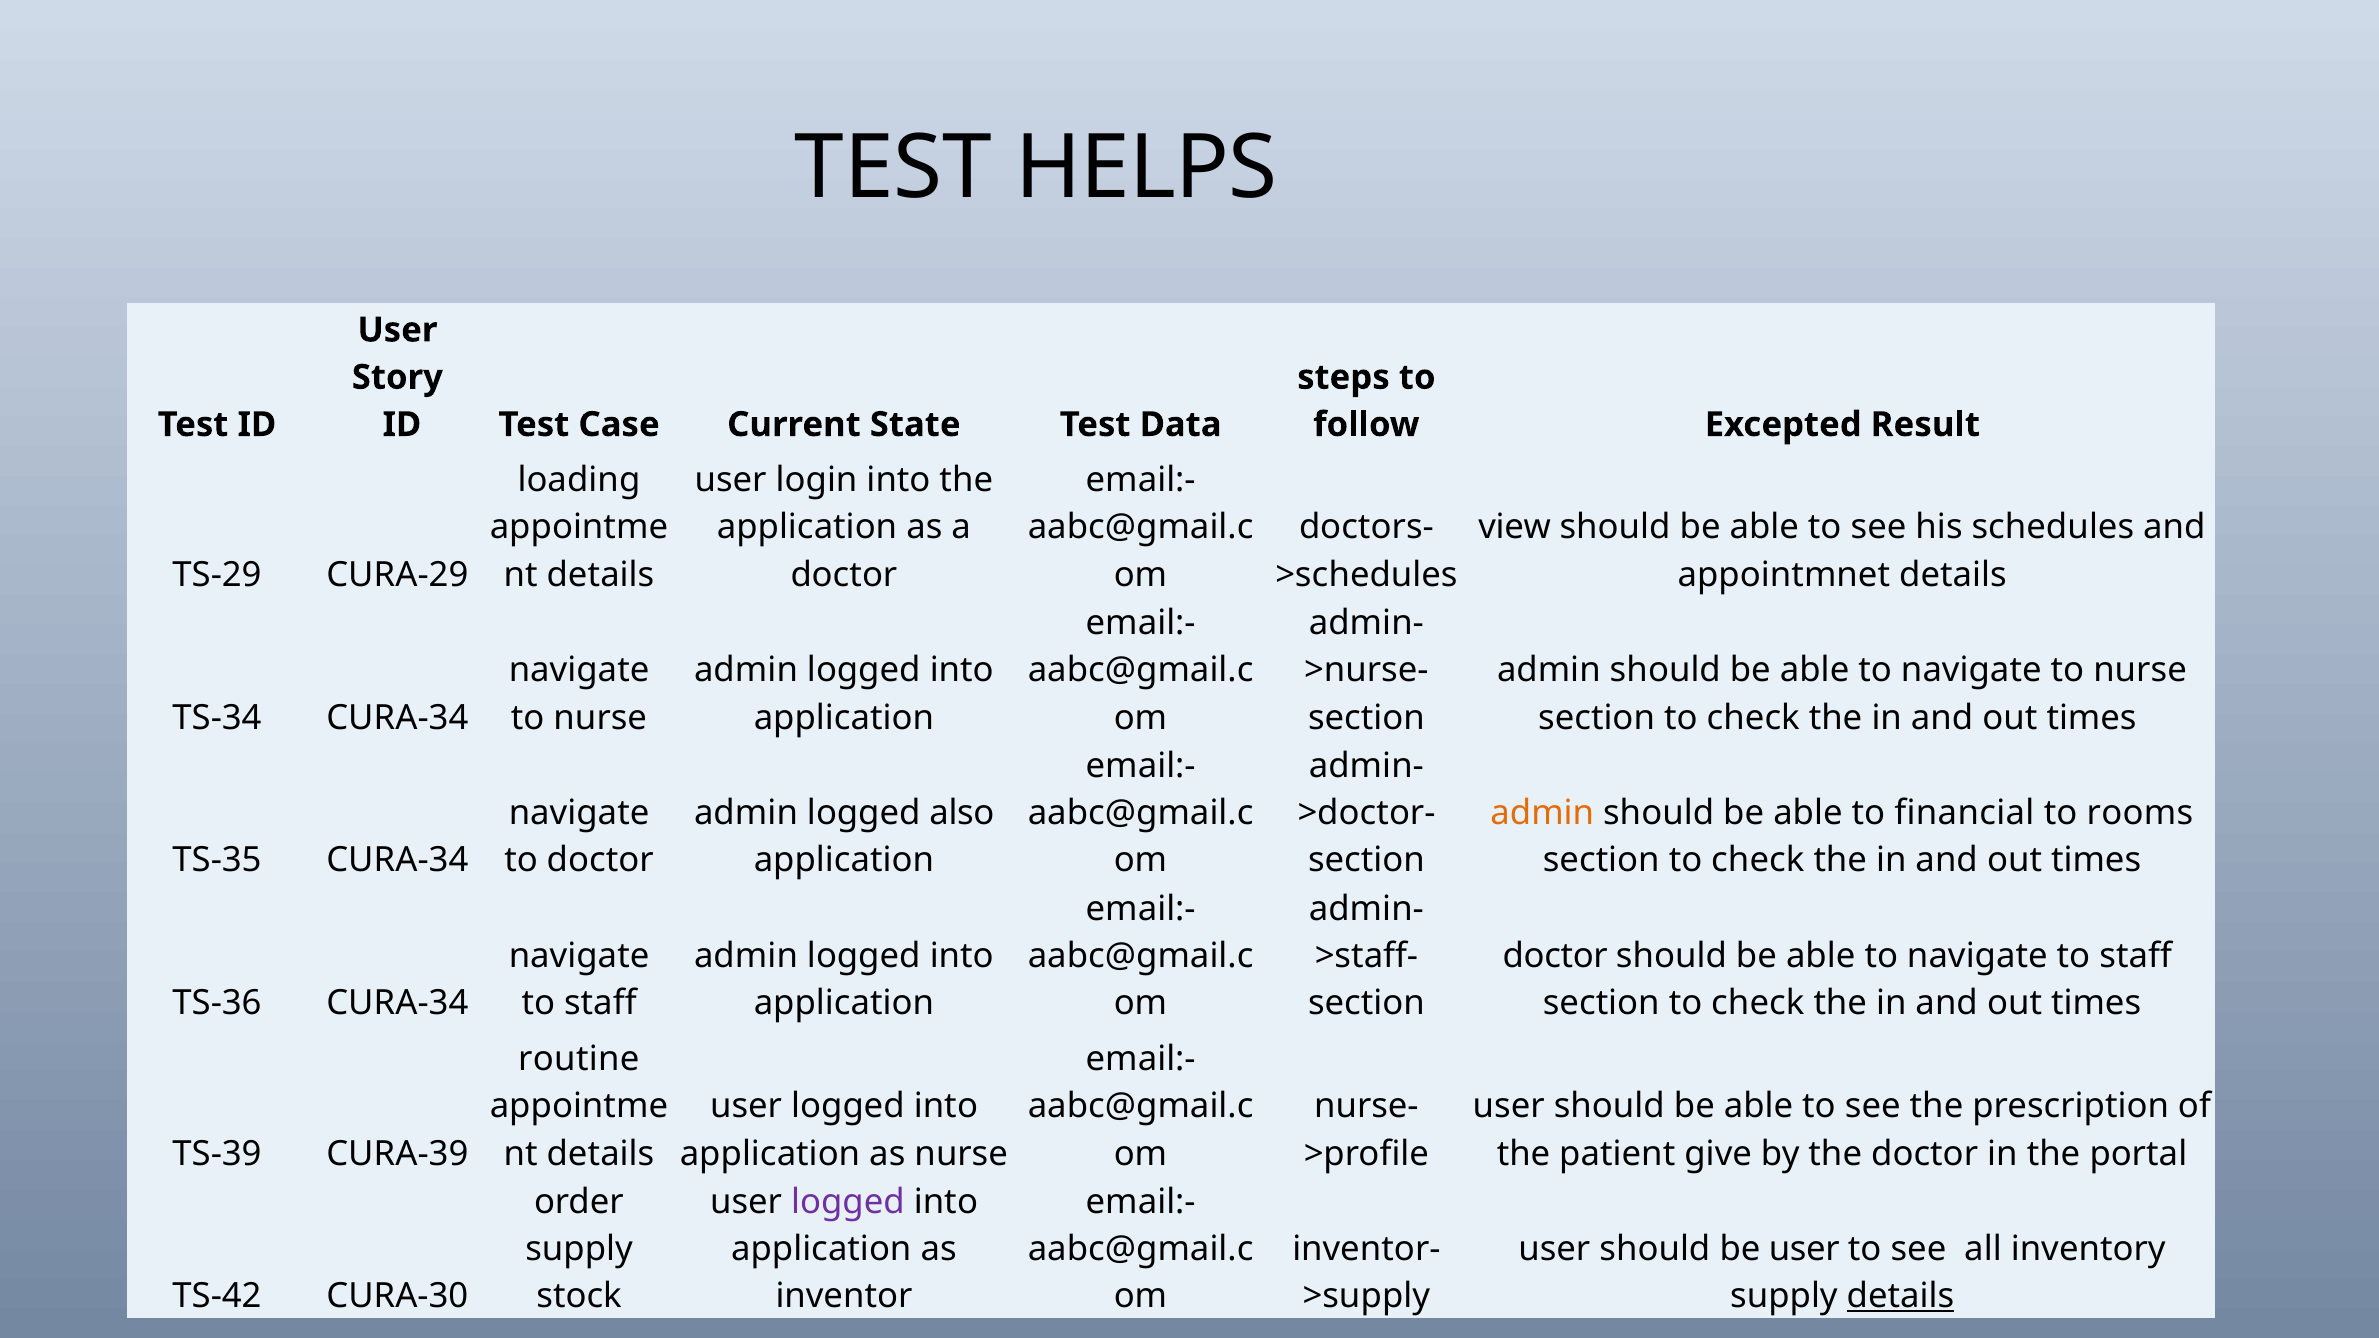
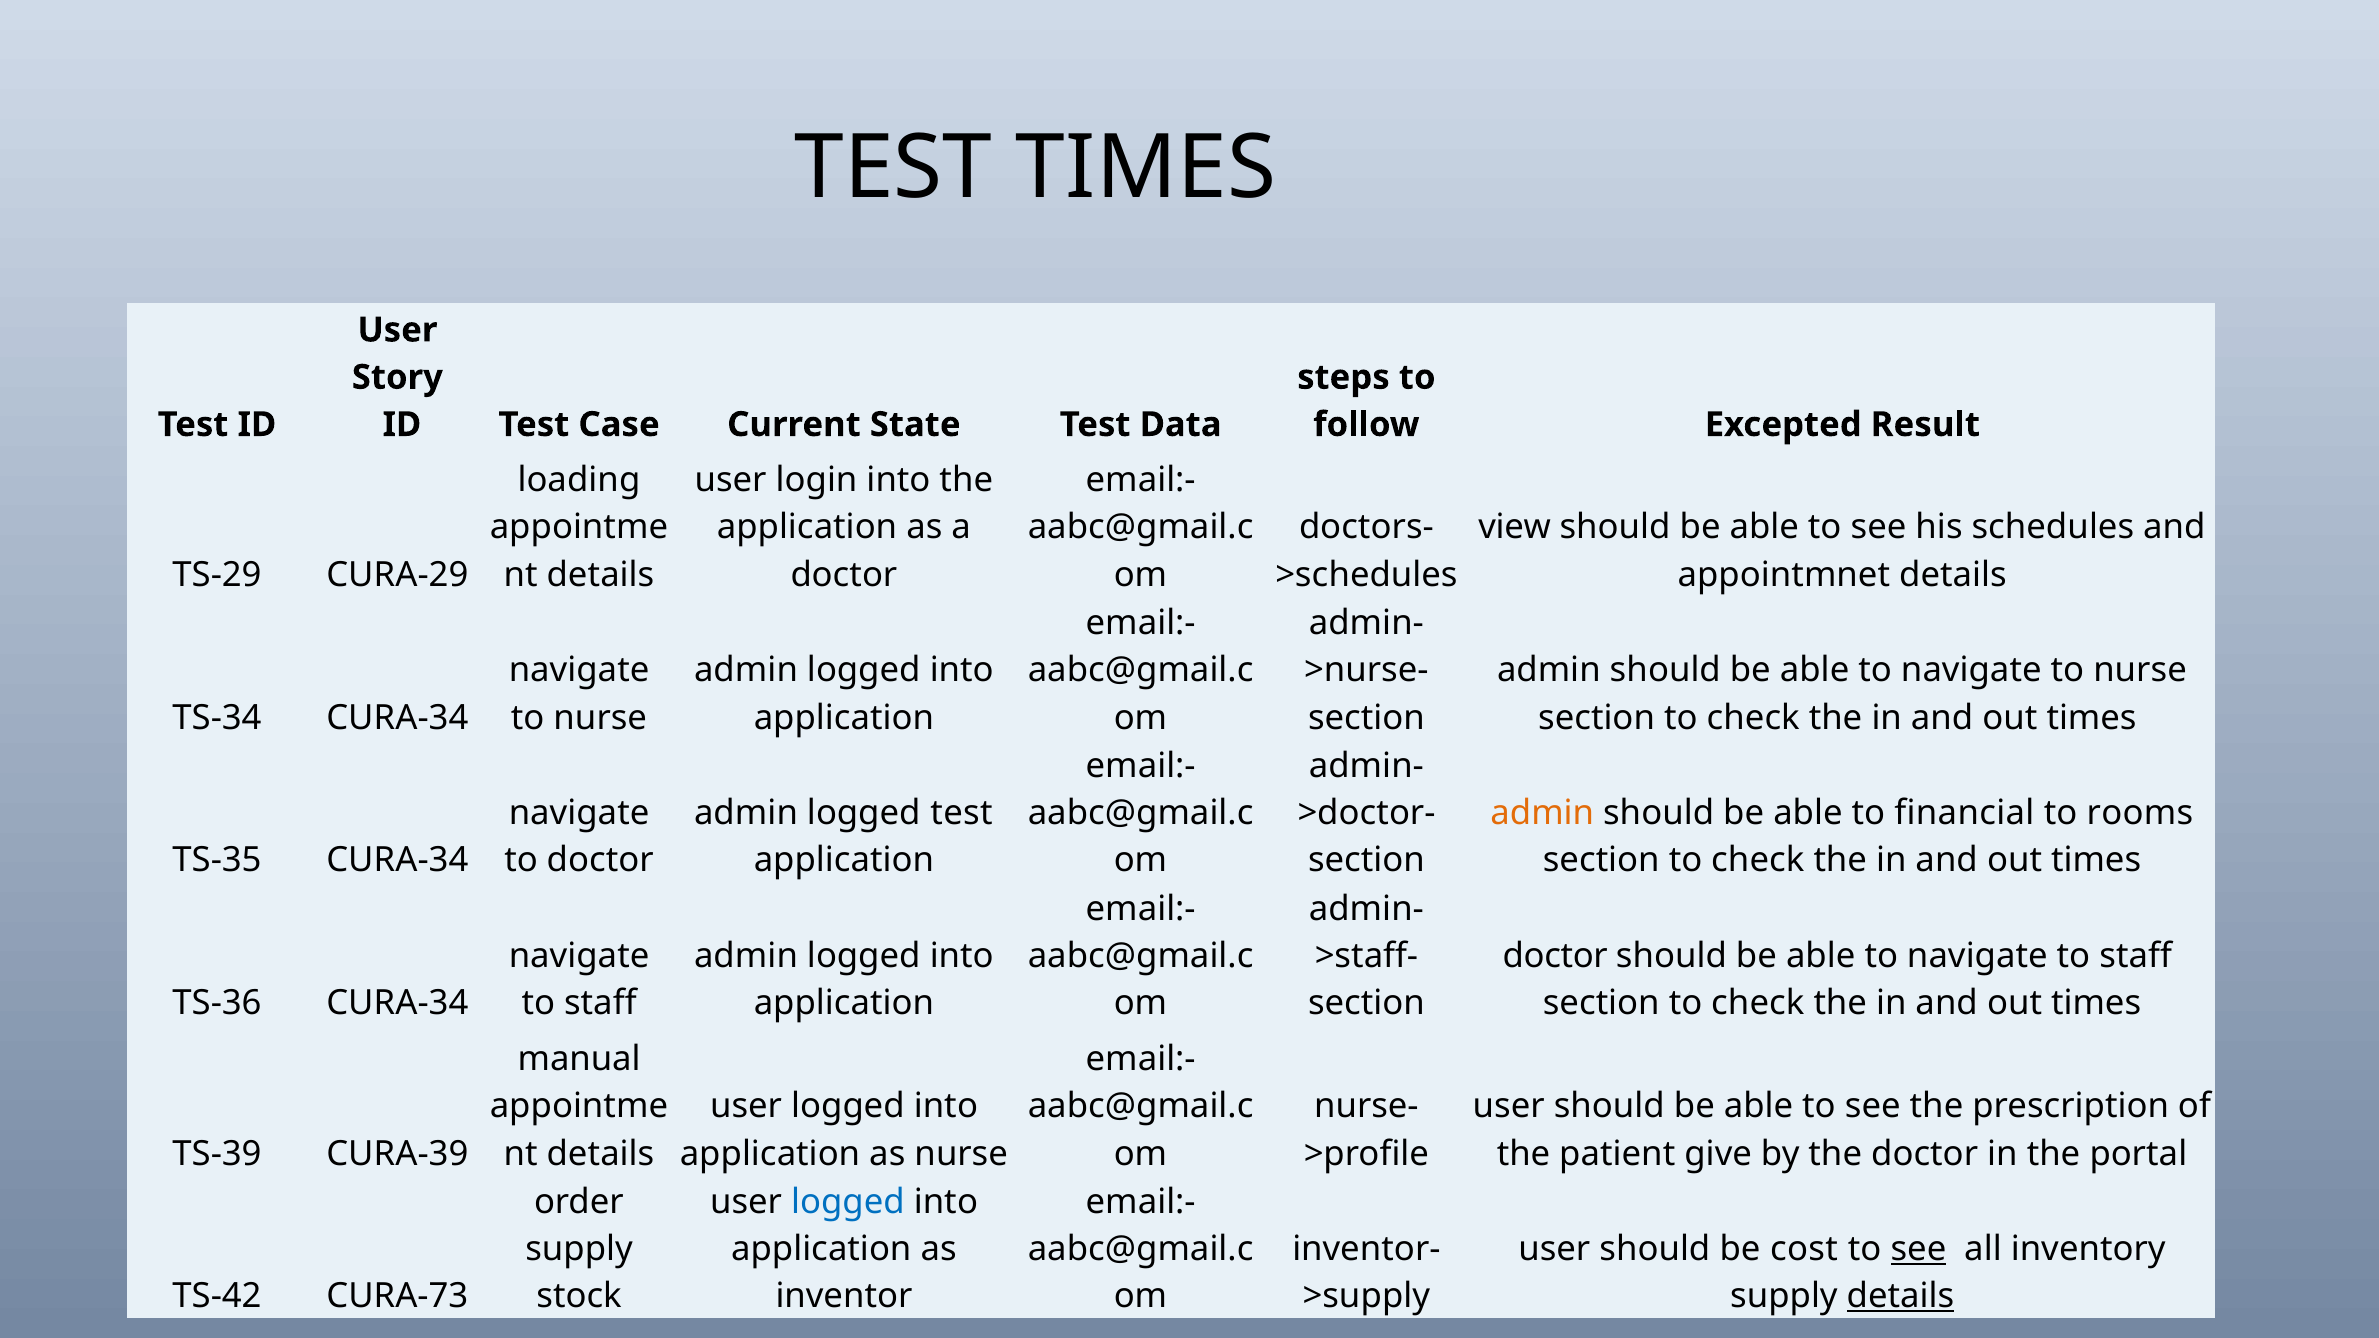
TEST HELPS: HELPS -> TIMES
logged also: also -> test
routine: routine -> manual
logged at (848, 1202) colour: purple -> blue
be user: user -> cost
see at (1918, 1249) underline: none -> present
CURA-30: CURA-30 -> CURA-73
